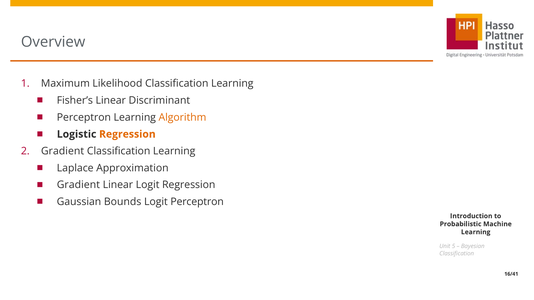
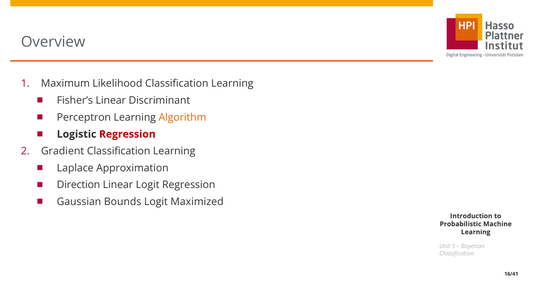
Regression at (127, 134) colour: orange -> red
Gradient at (78, 185): Gradient -> Direction
Logit Perceptron: Perceptron -> Maximized
